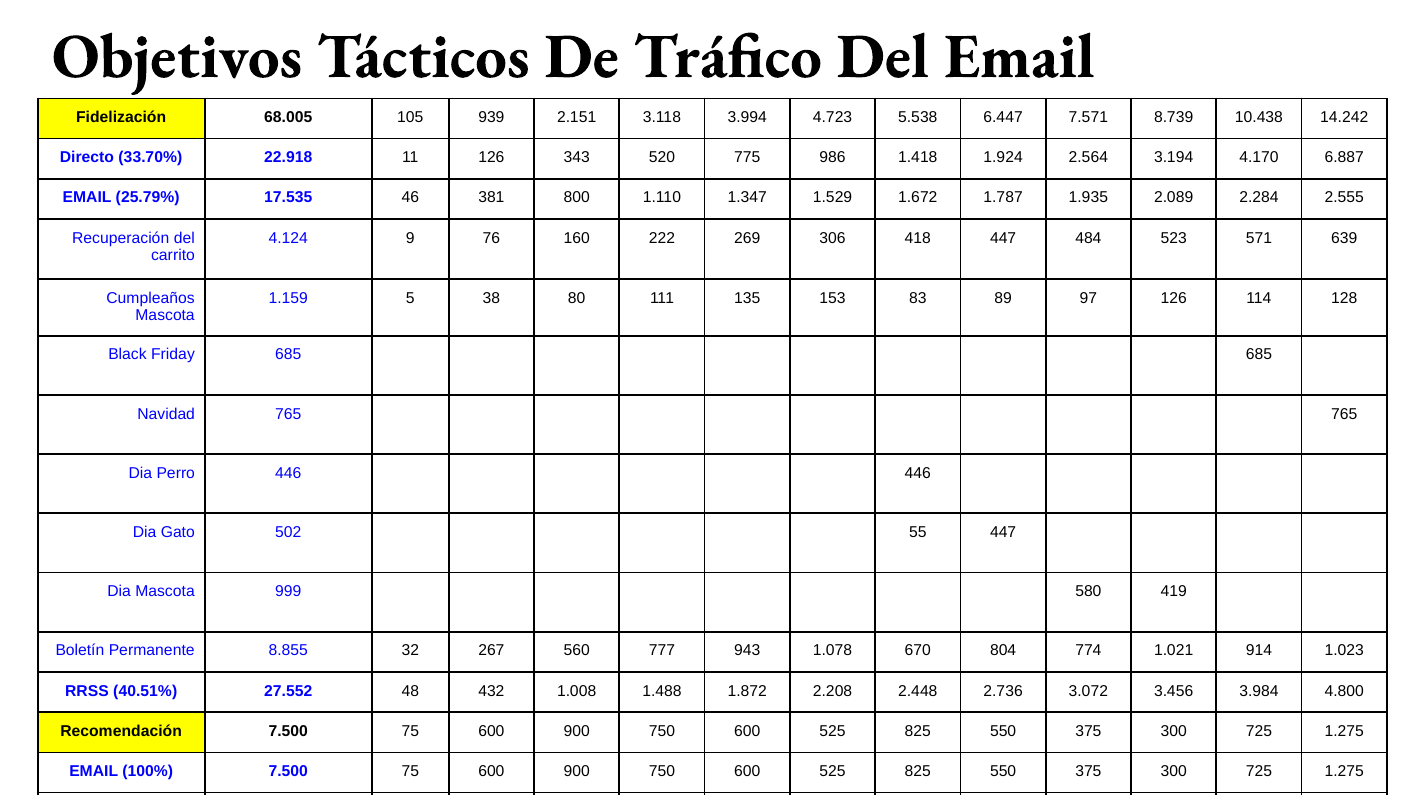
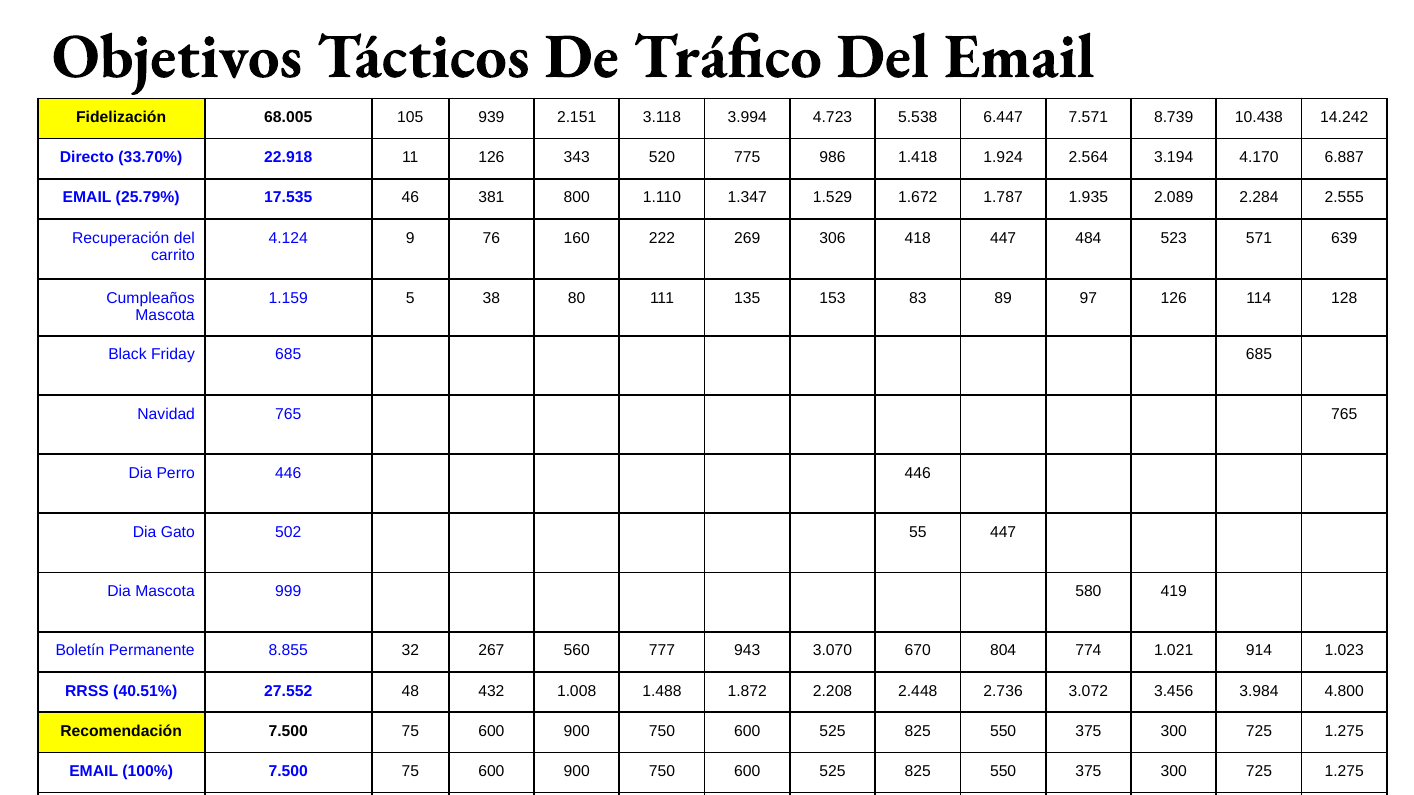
1.078: 1.078 -> 3.070
